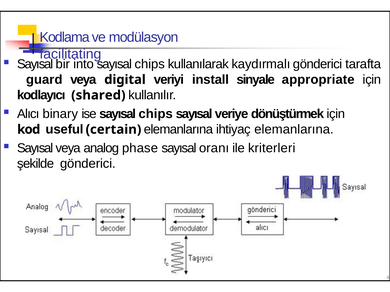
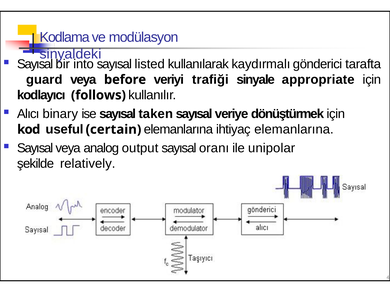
facilitating: facilitating -> sinyaldeki
chips at (150, 64): chips -> listed
digital: digital -> before
install: install -> trafiği
shared: shared -> follows
ise sayısal chips: chips -> taken
phase: phase -> output
kriterleri: kriterleri -> unipolar
şekilde gönderici: gönderici -> relatively
